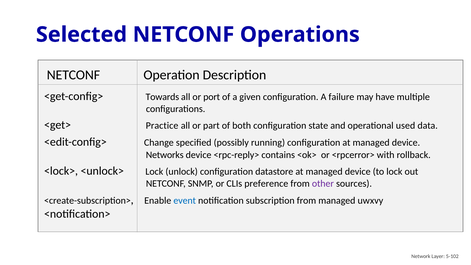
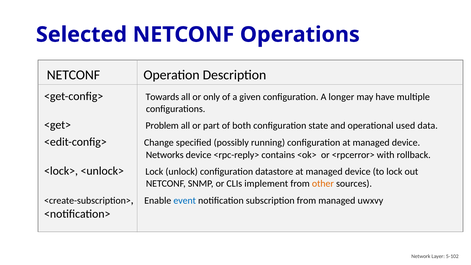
port: port -> only
failure: failure -> longer
Practice: Practice -> Problem
preference: preference -> implement
other colour: purple -> orange
